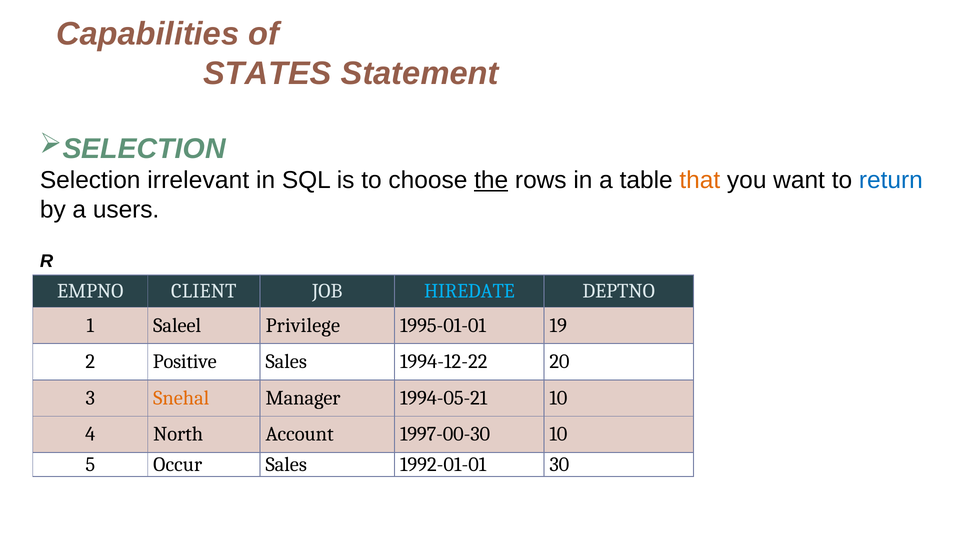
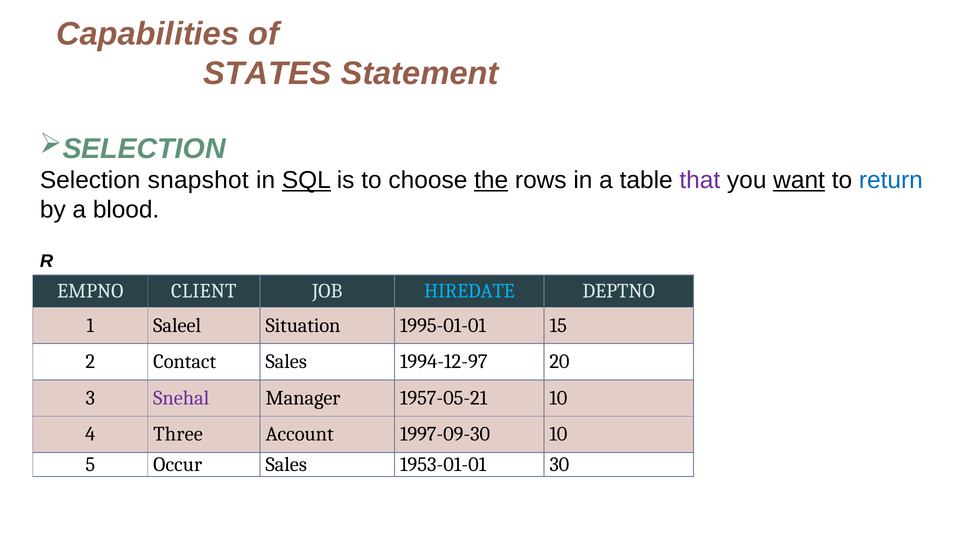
irrelevant: irrelevant -> snapshot
SQL underline: none -> present
that colour: orange -> purple
want underline: none -> present
users: users -> blood
Privilege: Privilege -> Situation
19: 19 -> 15
Positive: Positive -> Contact
1994-12-22: 1994-12-22 -> 1994-12-97
Snehal colour: orange -> purple
1994-05-21: 1994-05-21 -> 1957-05-21
North: North -> Three
1997-00-30: 1997-00-30 -> 1997-09-30
1992-01-01: 1992-01-01 -> 1953-01-01
